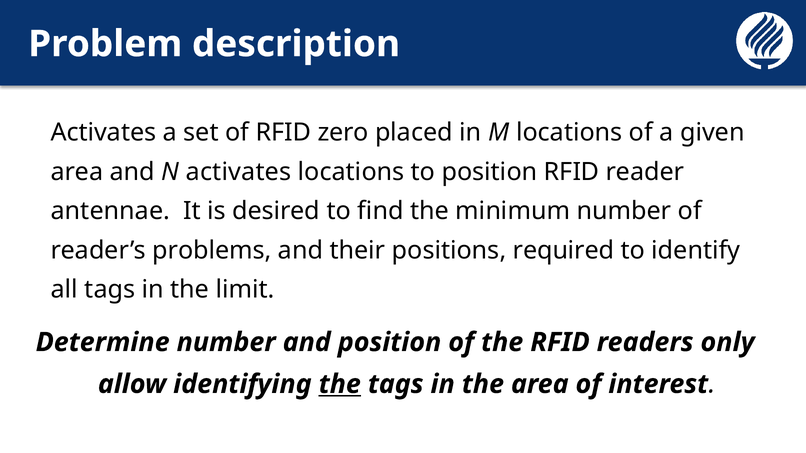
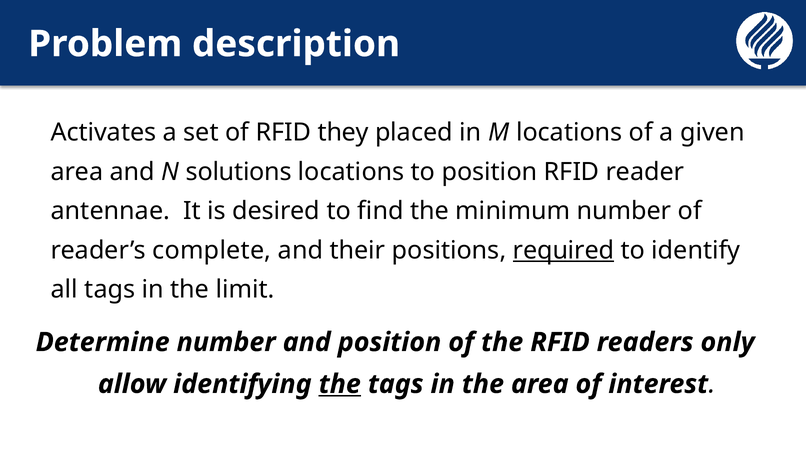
zero: zero -> they
N activates: activates -> solutions
problems: problems -> complete
required underline: none -> present
